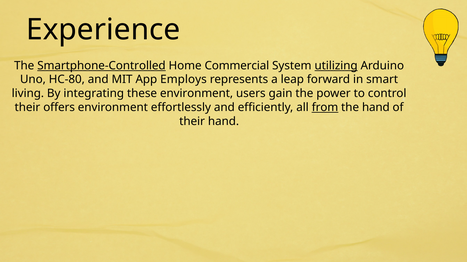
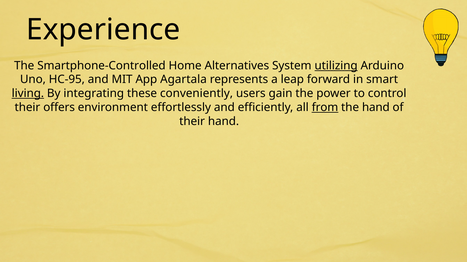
Smartphone-Controlled underline: present -> none
Commercial: Commercial -> Alternatives
HC-80: HC-80 -> HC-95
Employs: Employs -> Agartala
living underline: none -> present
these environment: environment -> conveniently
